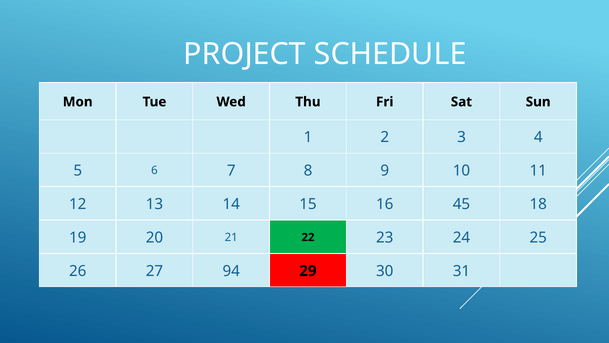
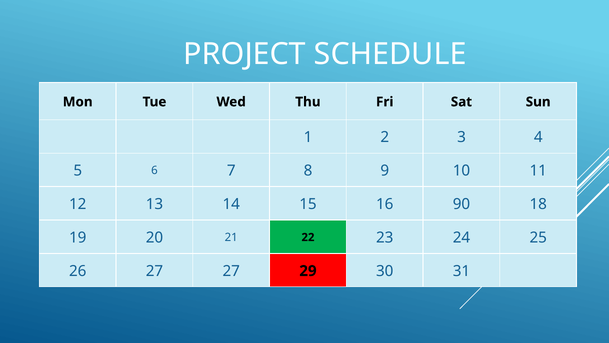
45: 45 -> 90
27 94: 94 -> 27
